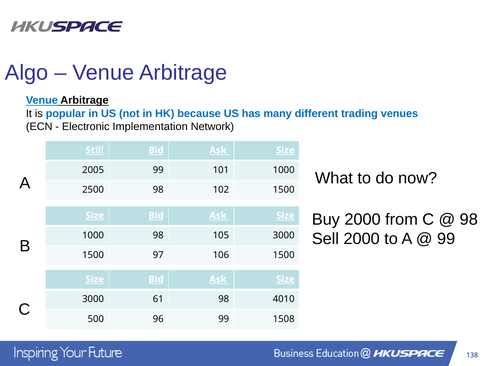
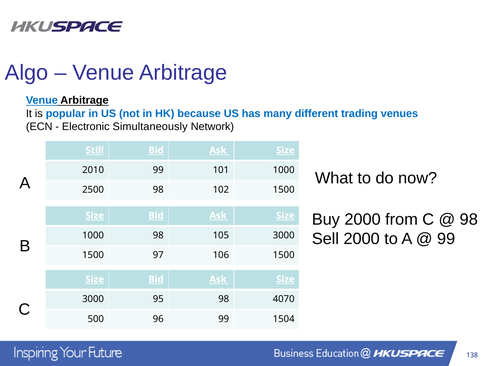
Implementation: Implementation -> Simultaneously
2005: 2005 -> 2010
61: 61 -> 95
4010: 4010 -> 4070
1508: 1508 -> 1504
